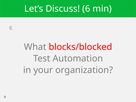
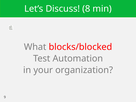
6: 6 -> 8
